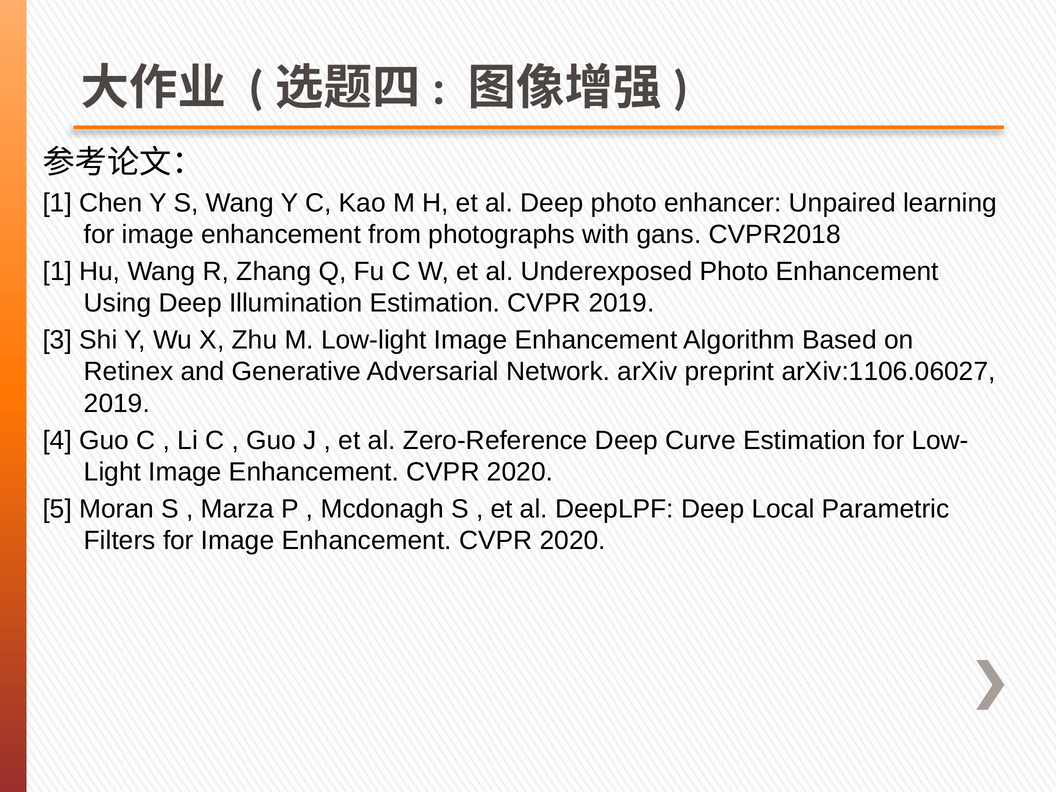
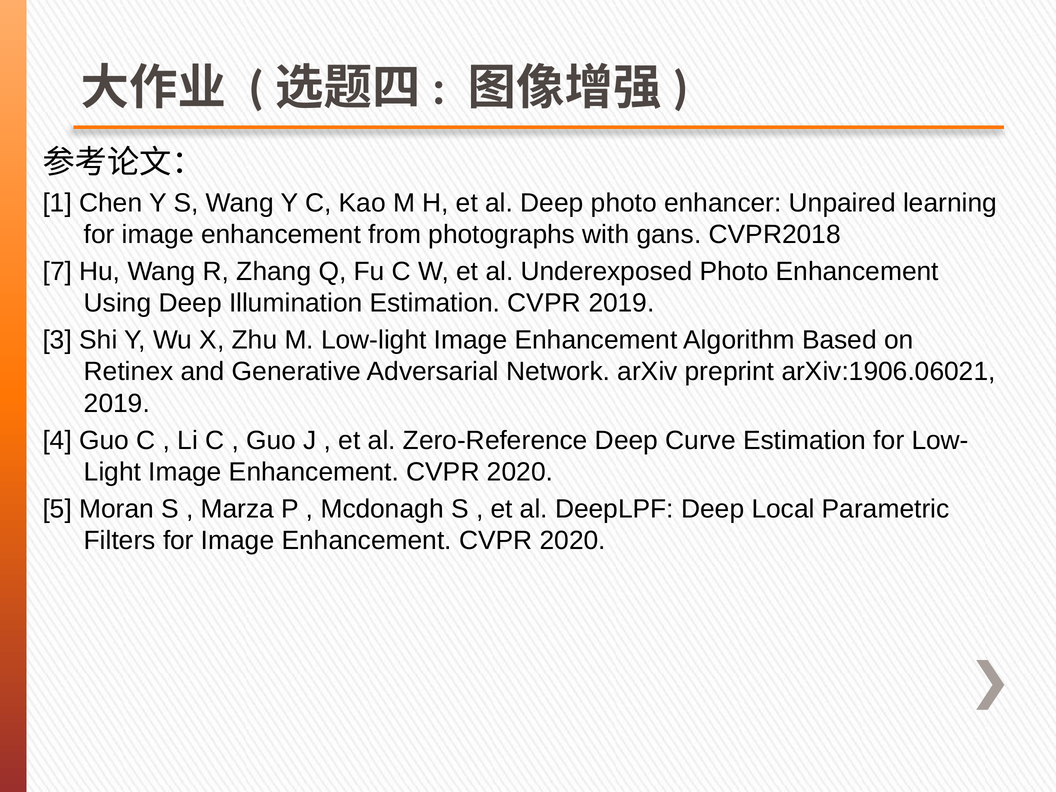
1 at (57, 271): 1 -> 7
arXiv:1106.06027: arXiv:1106.06027 -> arXiv:1906.06021
